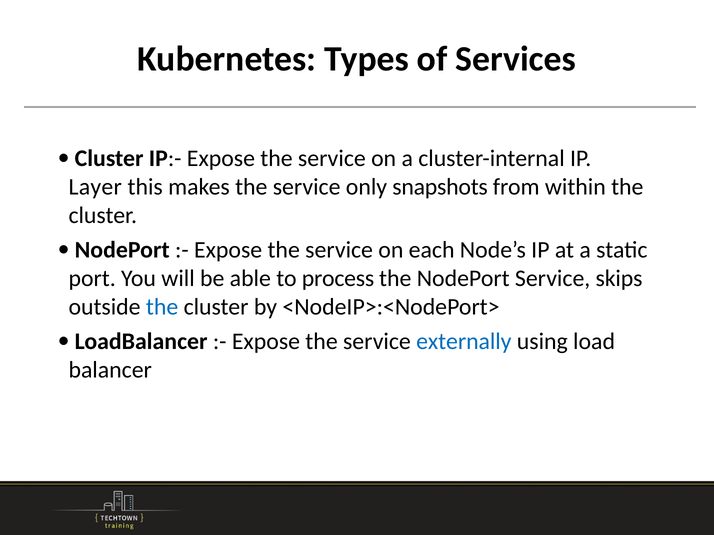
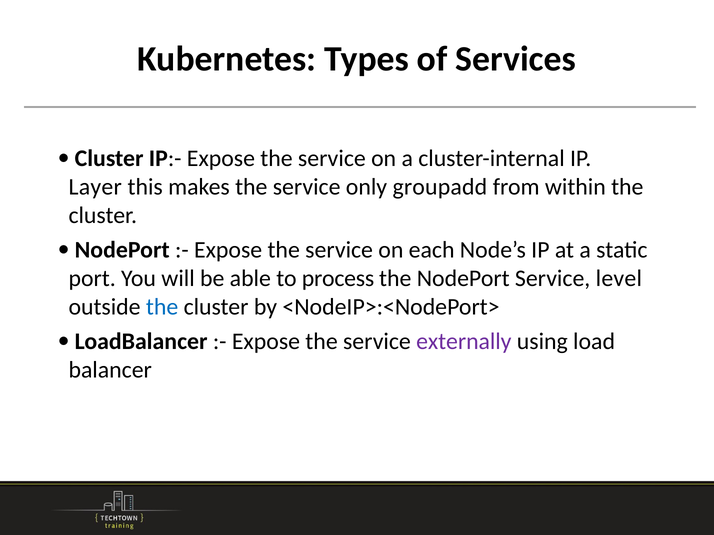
snapshots: snapshots -> groupadd
skips: skips -> level
externally colour: blue -> purple
